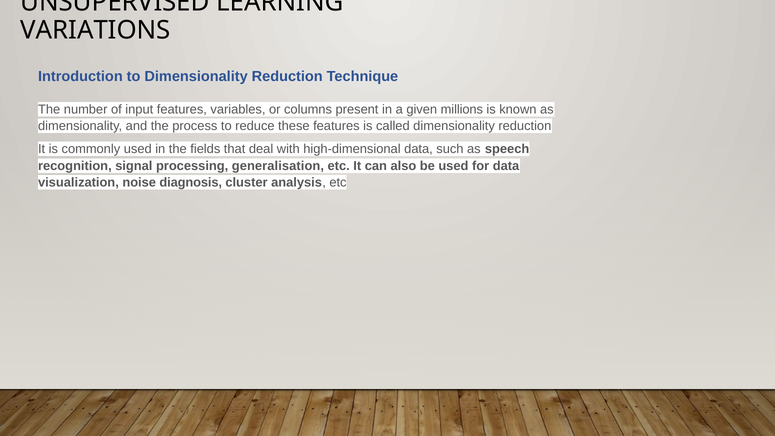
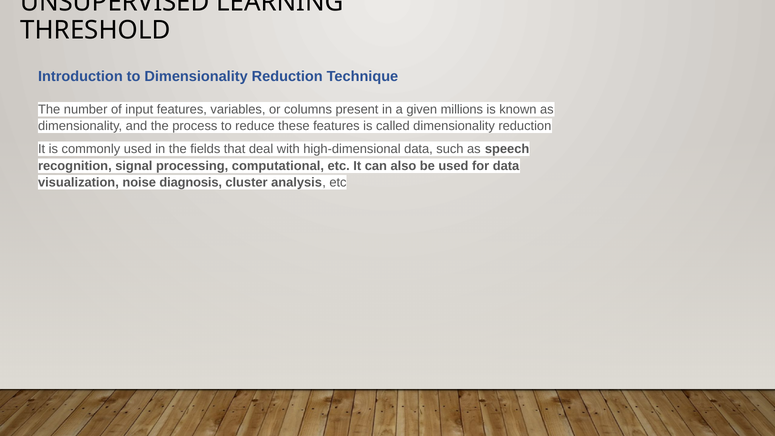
VARIATIONS: VARIATIONS -> THRESHOLD
generalisation: generalisation -> computational
